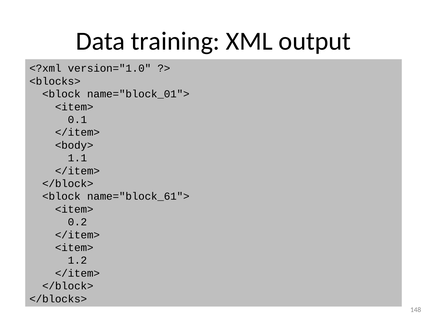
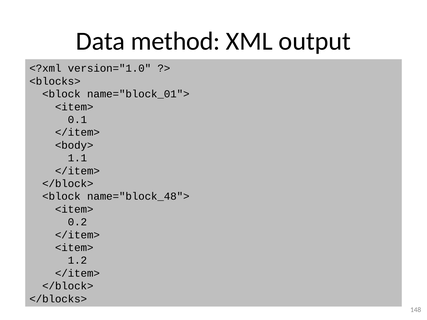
training: training -> method
name="block_61">: name="block_61"> -> name="block_48">
